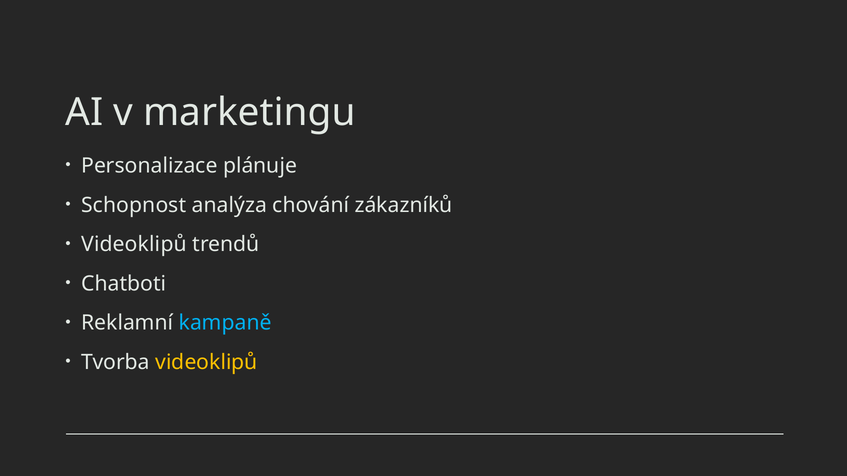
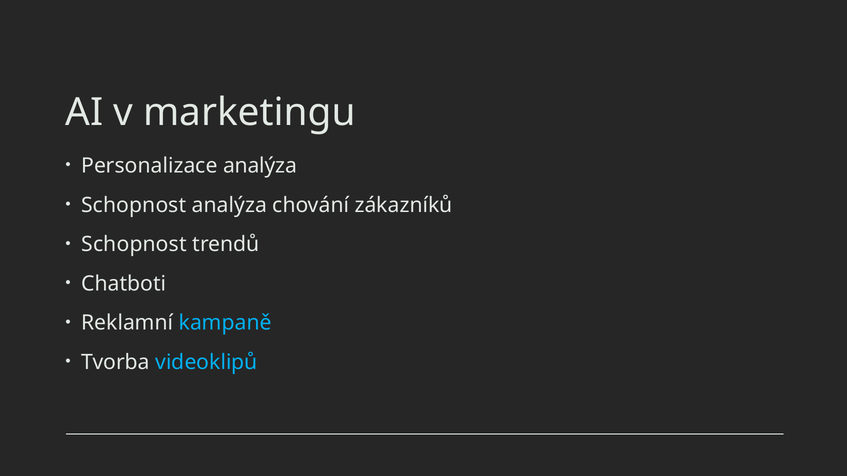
Personalizace plánuje: plánuje -> analýza
Videoklipů at (134, 245): Videoklipů -> Schopnost
videoklipů at (206, 363) colour: yellow -> light blue
